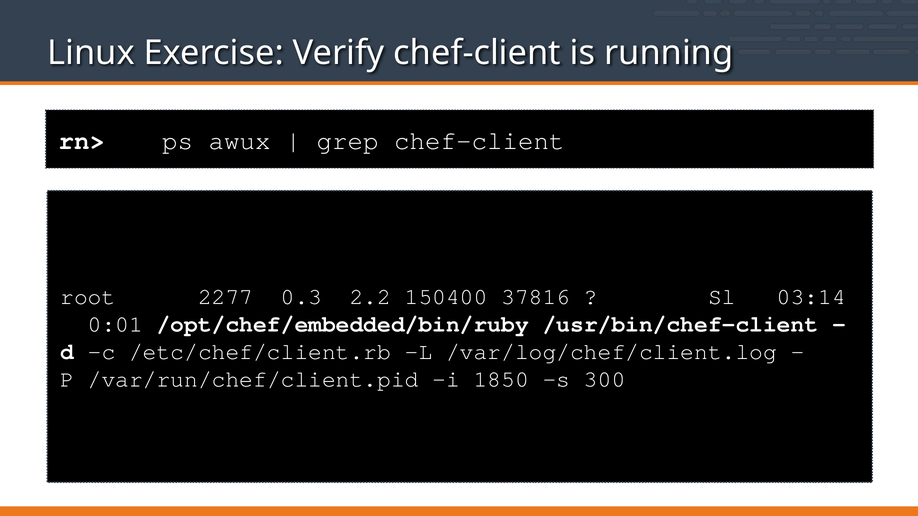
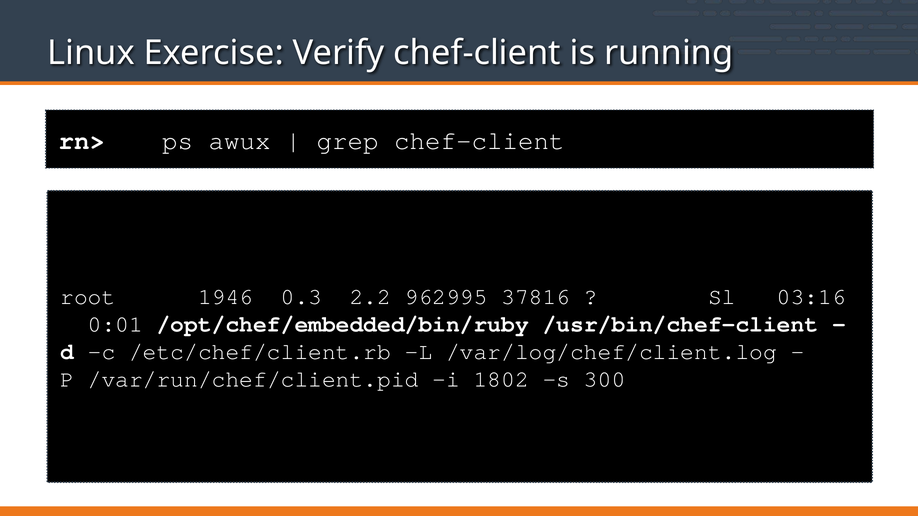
2277: 2277 -> 1946
150400: 150400 -> 962995
03:14: 03:14 -> 03:16
1850: 1850 -> 1802
